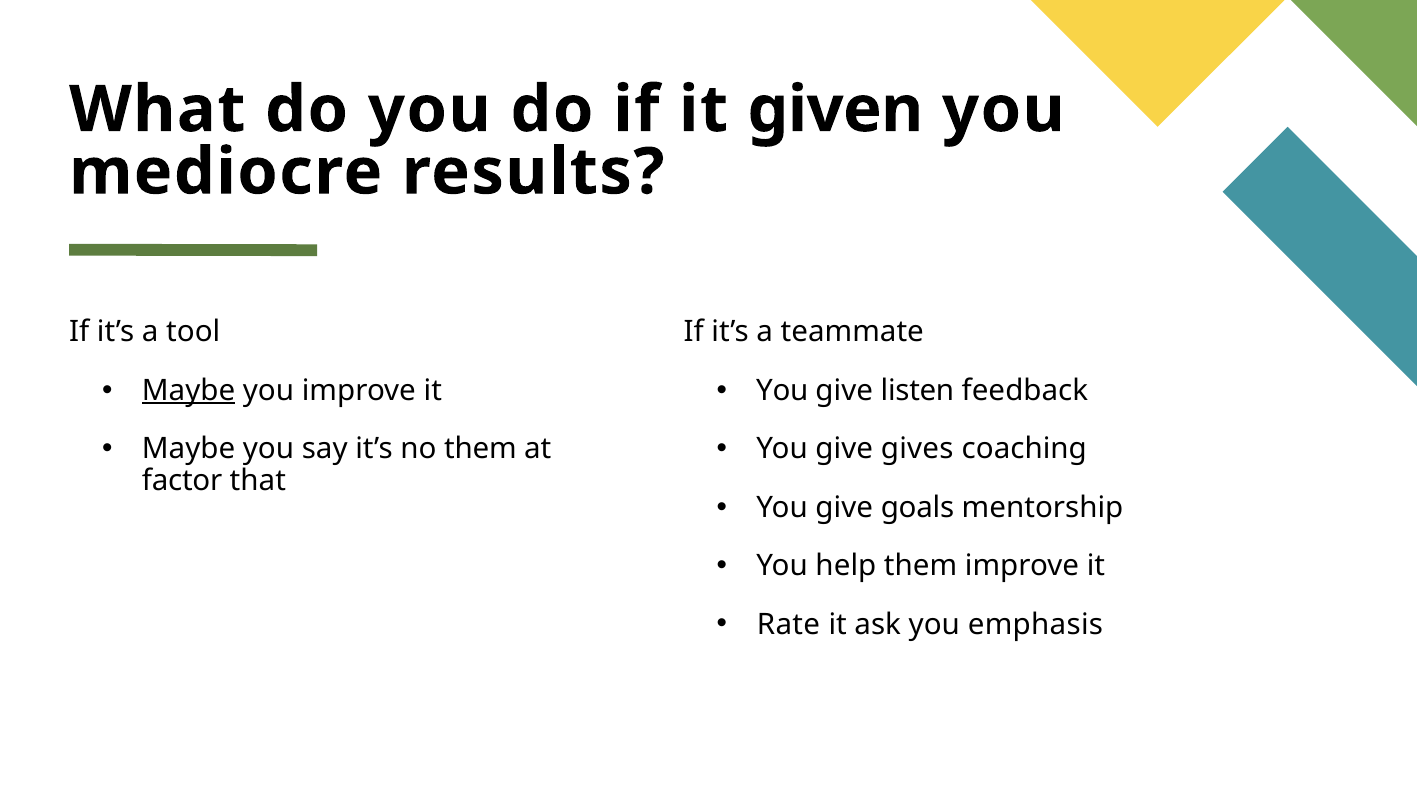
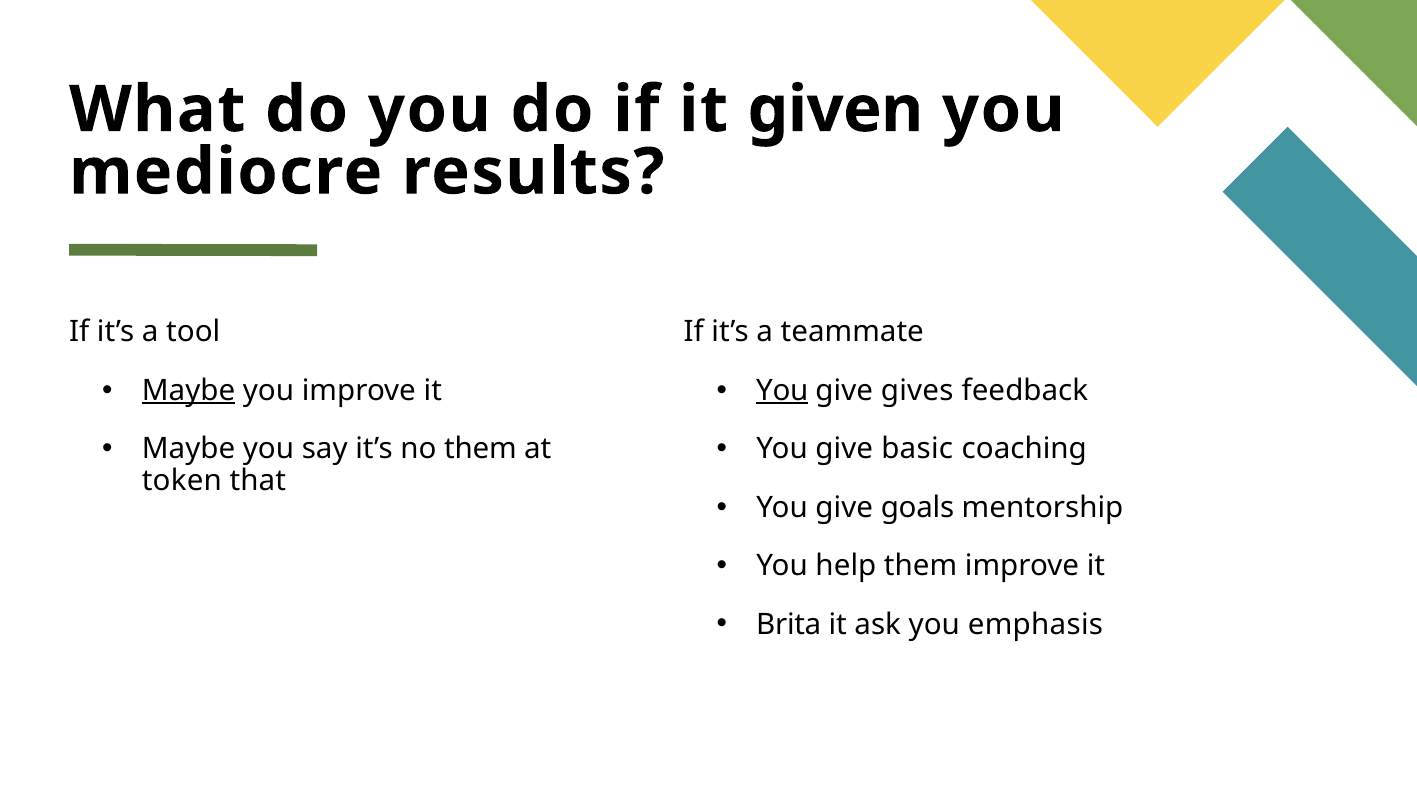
You at (782, 391) underline: none -> present
listen: listen -> gives
gives: gives -> basic
factor: factor -> token
Rate: Rate -> Brita
